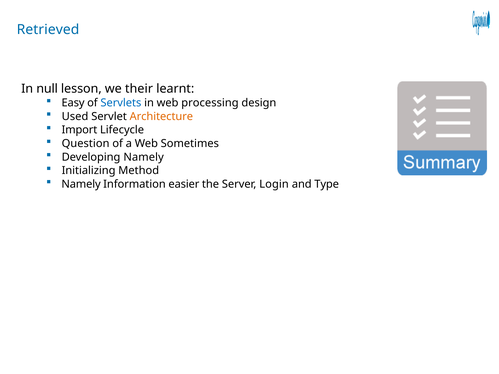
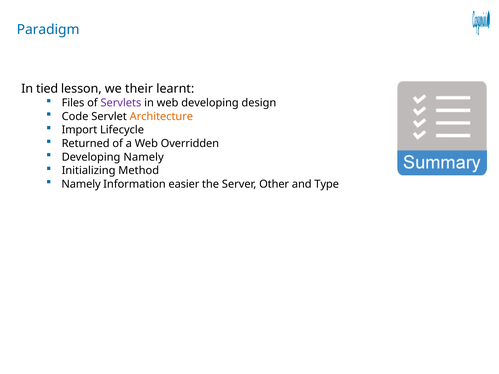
Retrieved: Retrieved -> Paradigm
null: null -> tied
Easy: Easy -> Files
Servlets colour: blue -> purple
web processing: processing -> developing
Used: Used -> Code
Question: Question -> Returned
Sometimes: Sometimes -> Overridden
Login: Login -> Other
